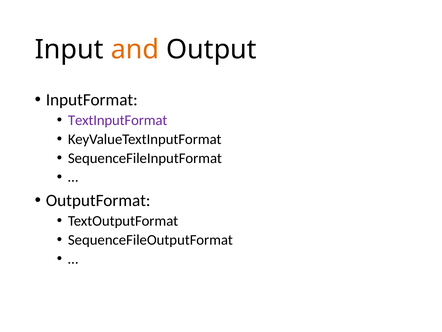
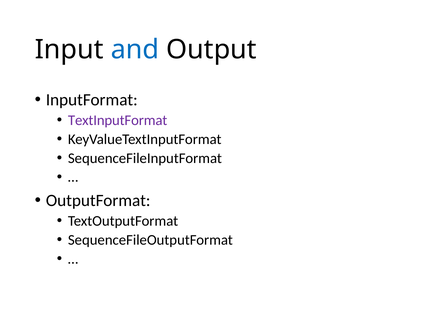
and colour: orange -> blue
